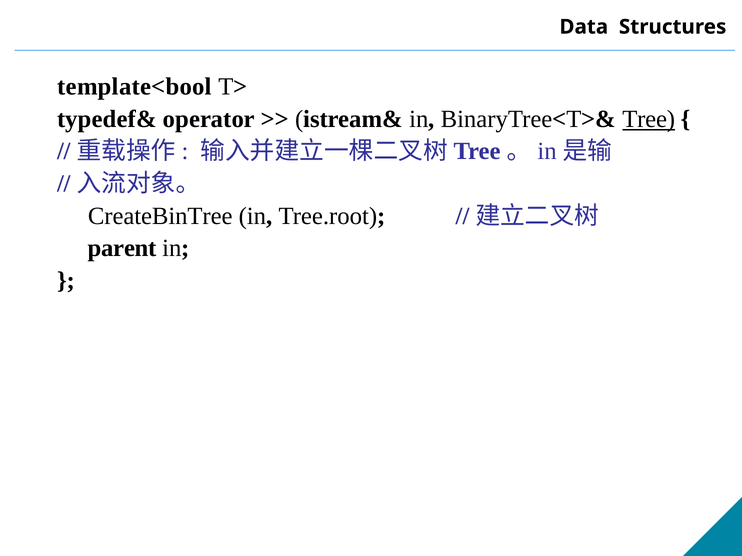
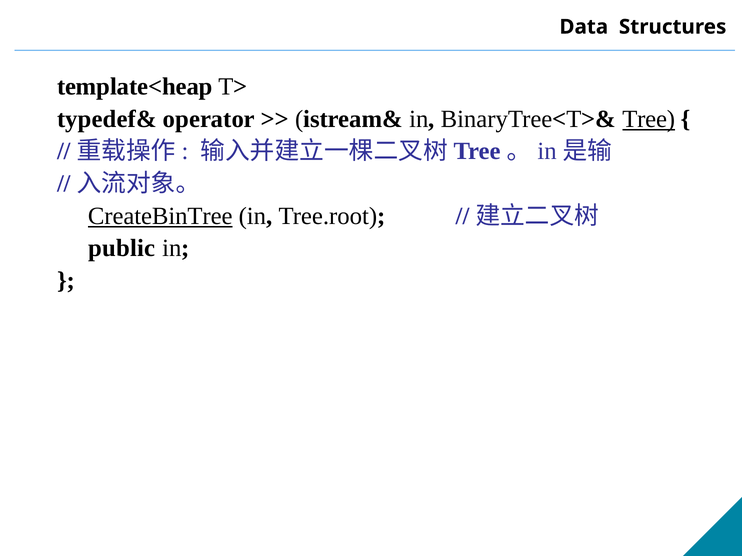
template<bool: template<bool -> template<heap
CreateBinTree underline: none -> present
parent: parent -> public
